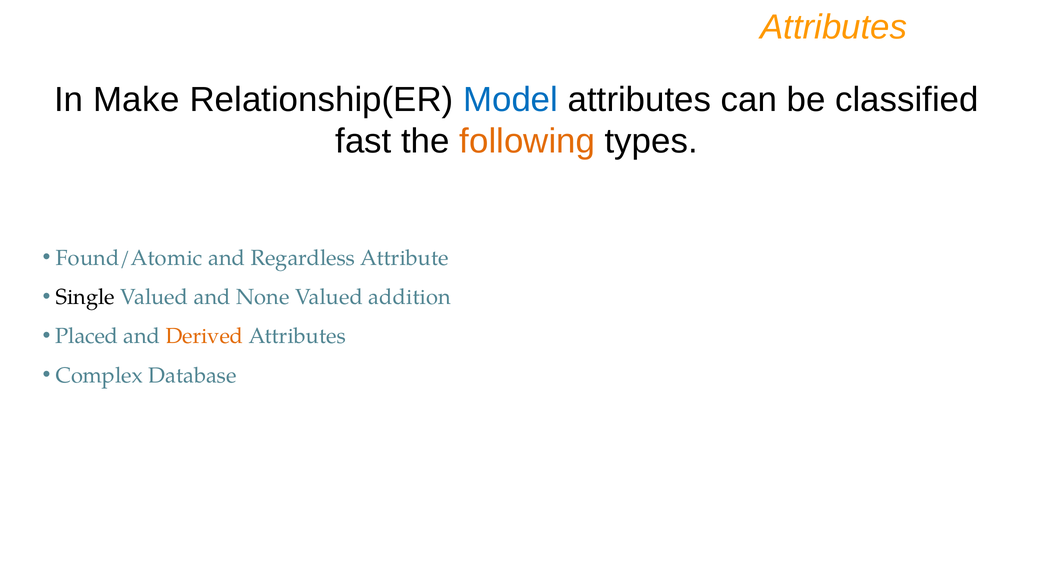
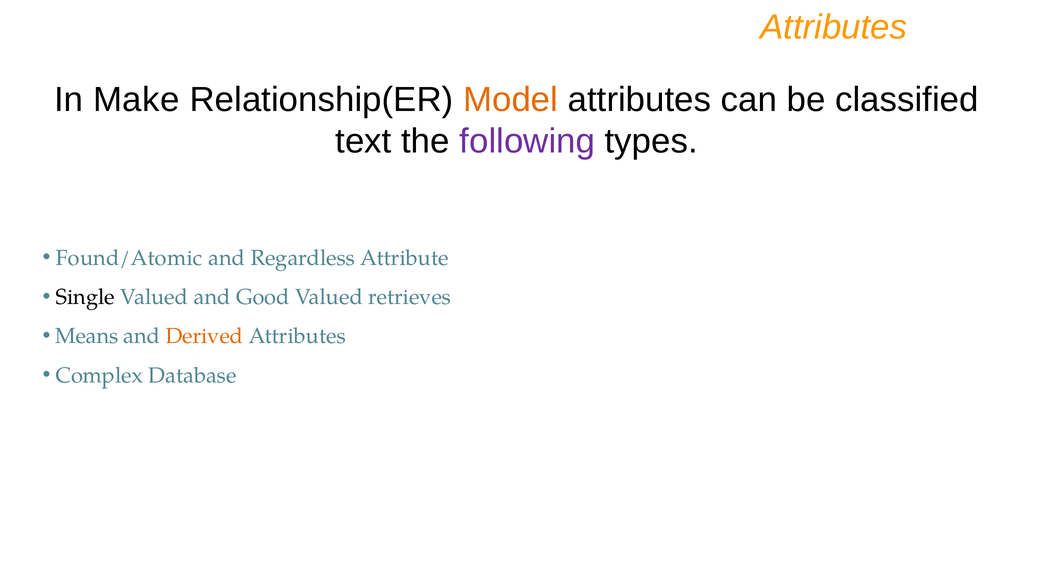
Model colour: blue -> orange
fast: fast -> text
following colour: orange -> purple
None: None -> Good
addition: addition -> retrieves
Placed: Placed -> Means
